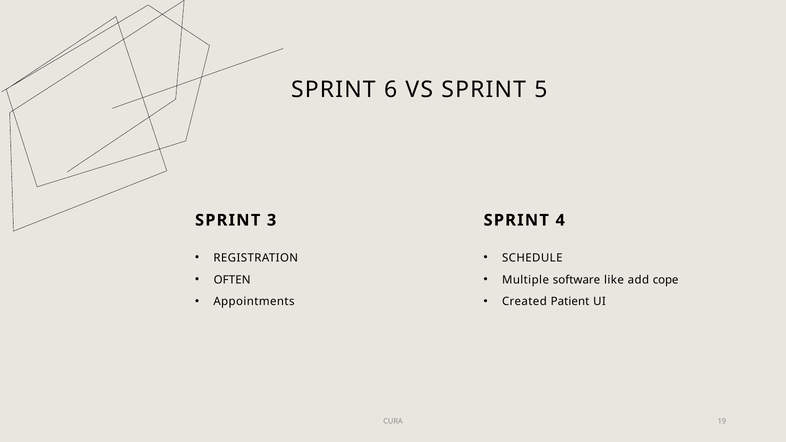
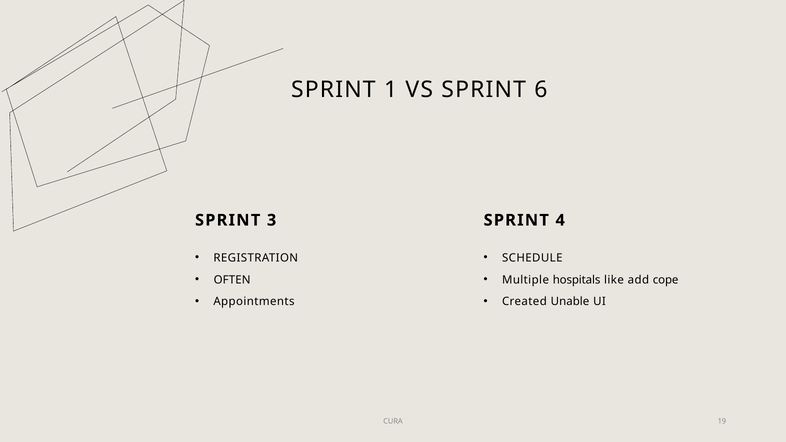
6: 6 -> 1
5: 5 -> 6
software: software -> hospitals
Patient: Patient -> Unable
